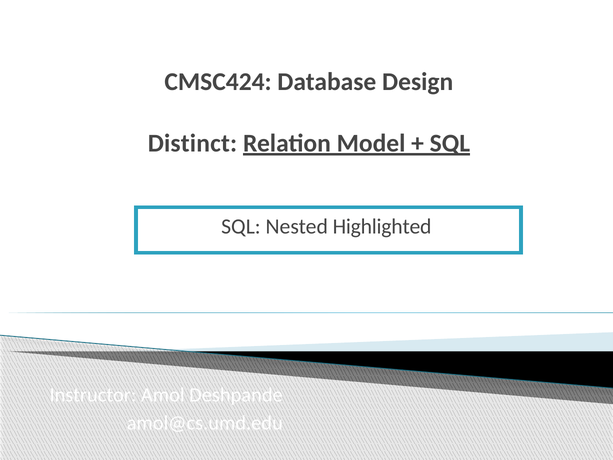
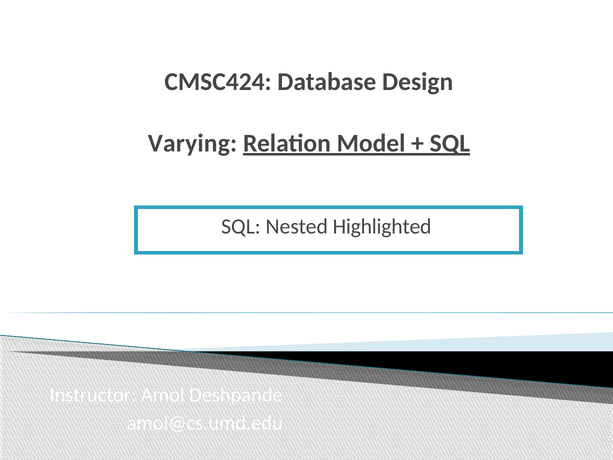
Distinct: Distinct -> Varying
